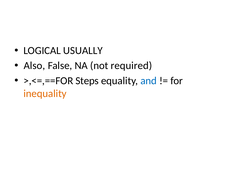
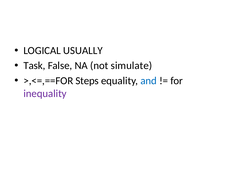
Also: Also -> Task
required: required -> simulate
inequality colour: orange -> purple
